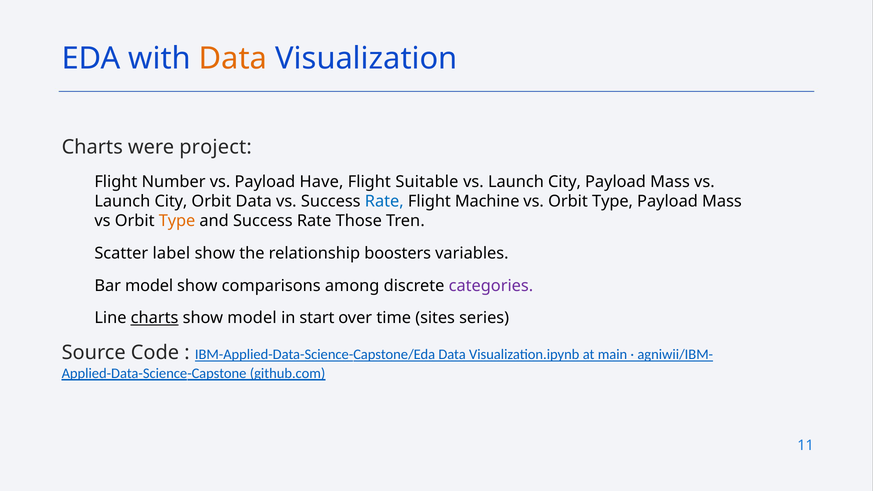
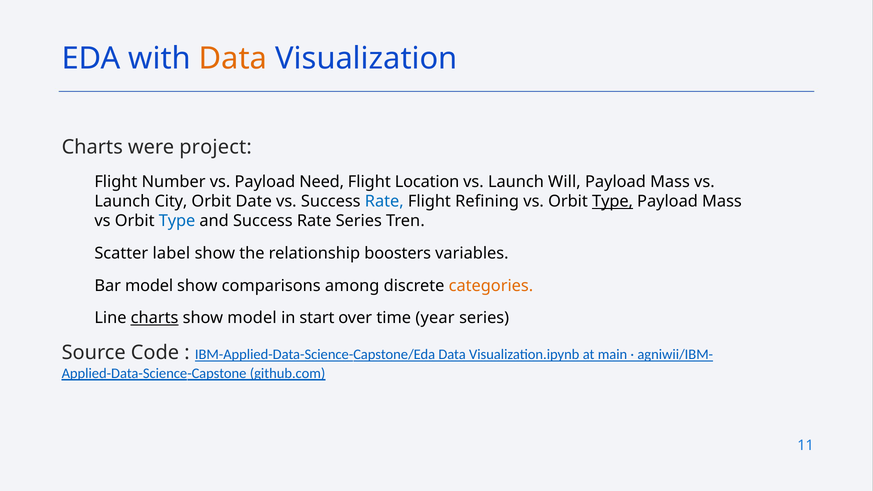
Have: Have -> Need
Suitable: Suitable -> Location
City at (565, 182): City -> Will
Orbit Data: Data -> Date
Machine: Machine -> Refining
Type at (613, 201) underline: none -> present
Type at (177, 221) colour: orange -> blue
Rate Those: Those -> Series
categories colour: purple -> orange
sites: sites -> year
